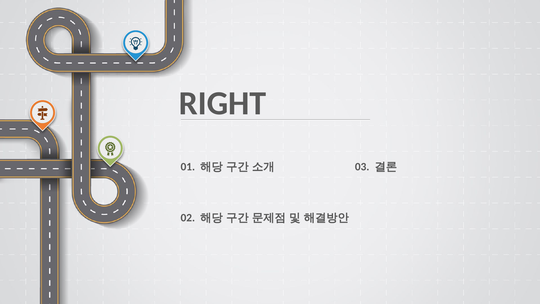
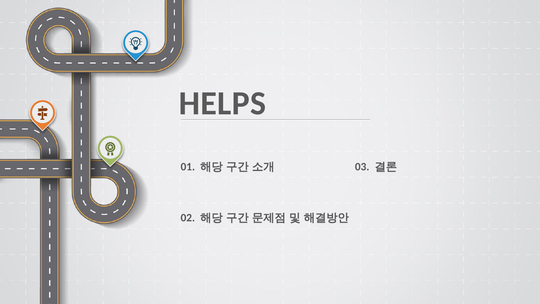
RIGHT: RIGHT -> HELPS
